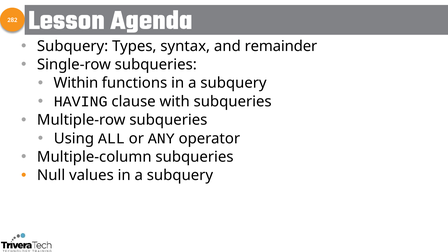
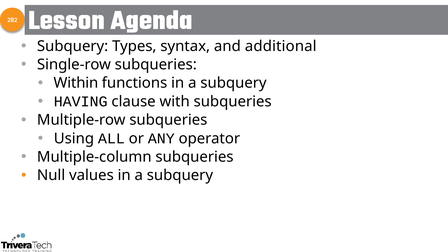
remainder: remainder -> additional
